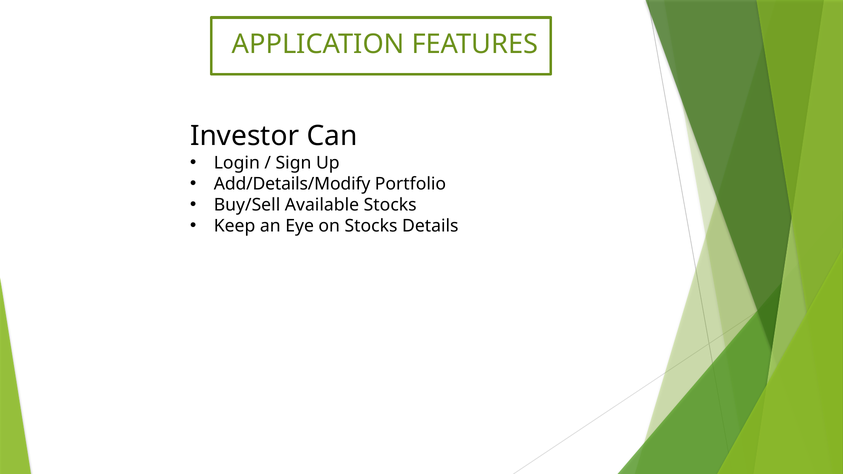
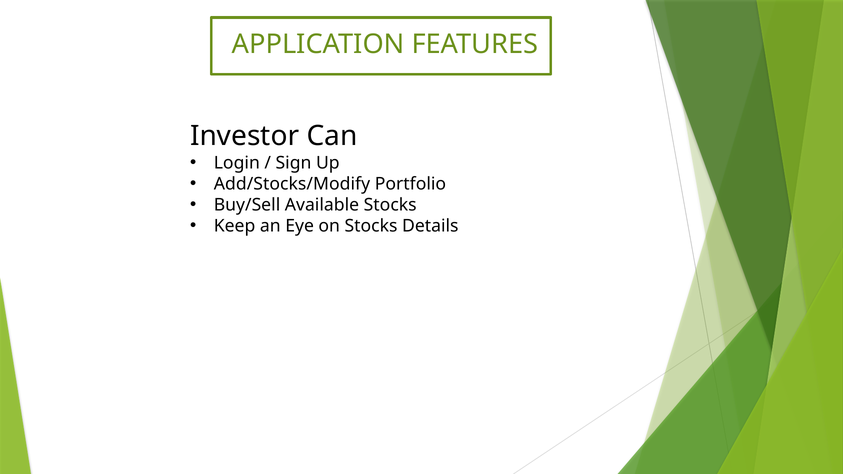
Add/Details/Modify: Add/Details/Modify -> Add/Stocks/Modify
